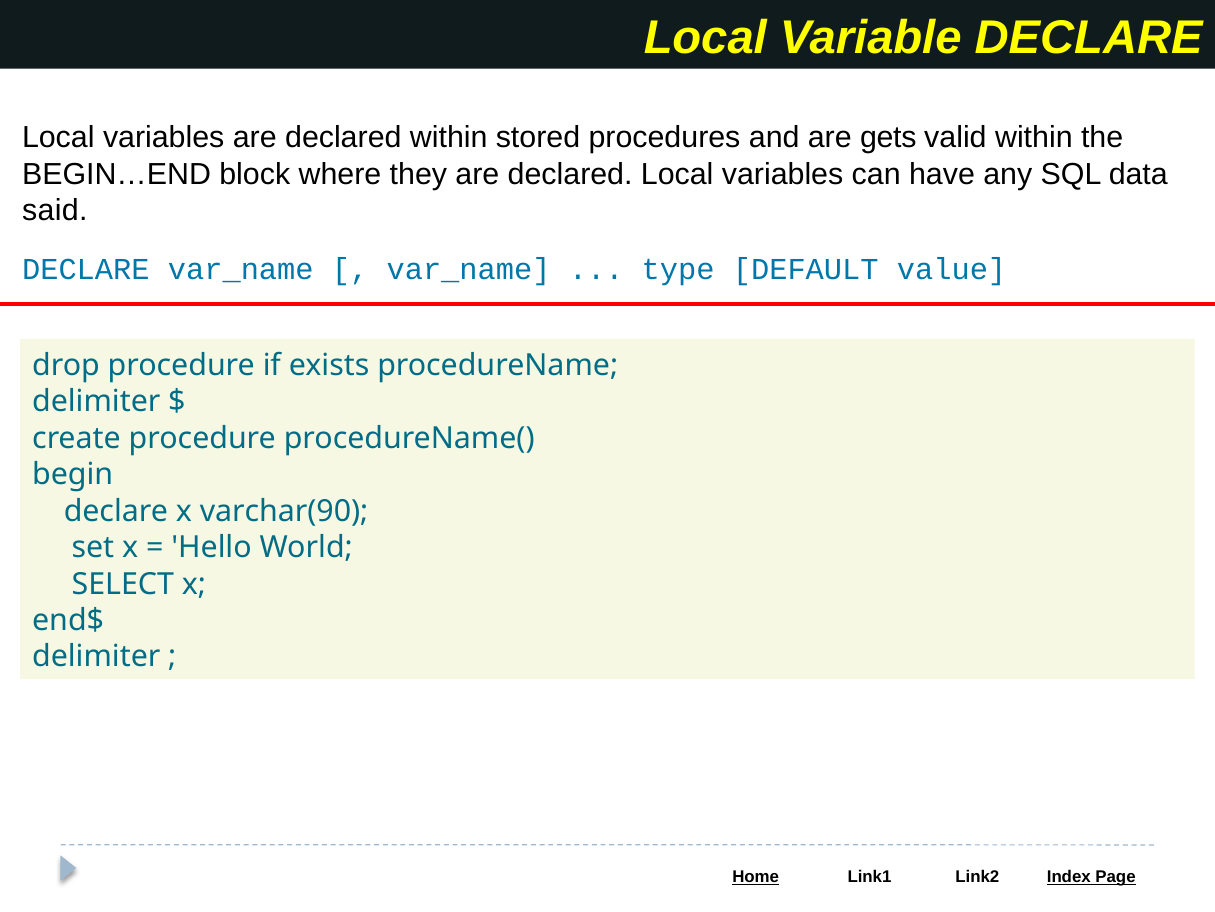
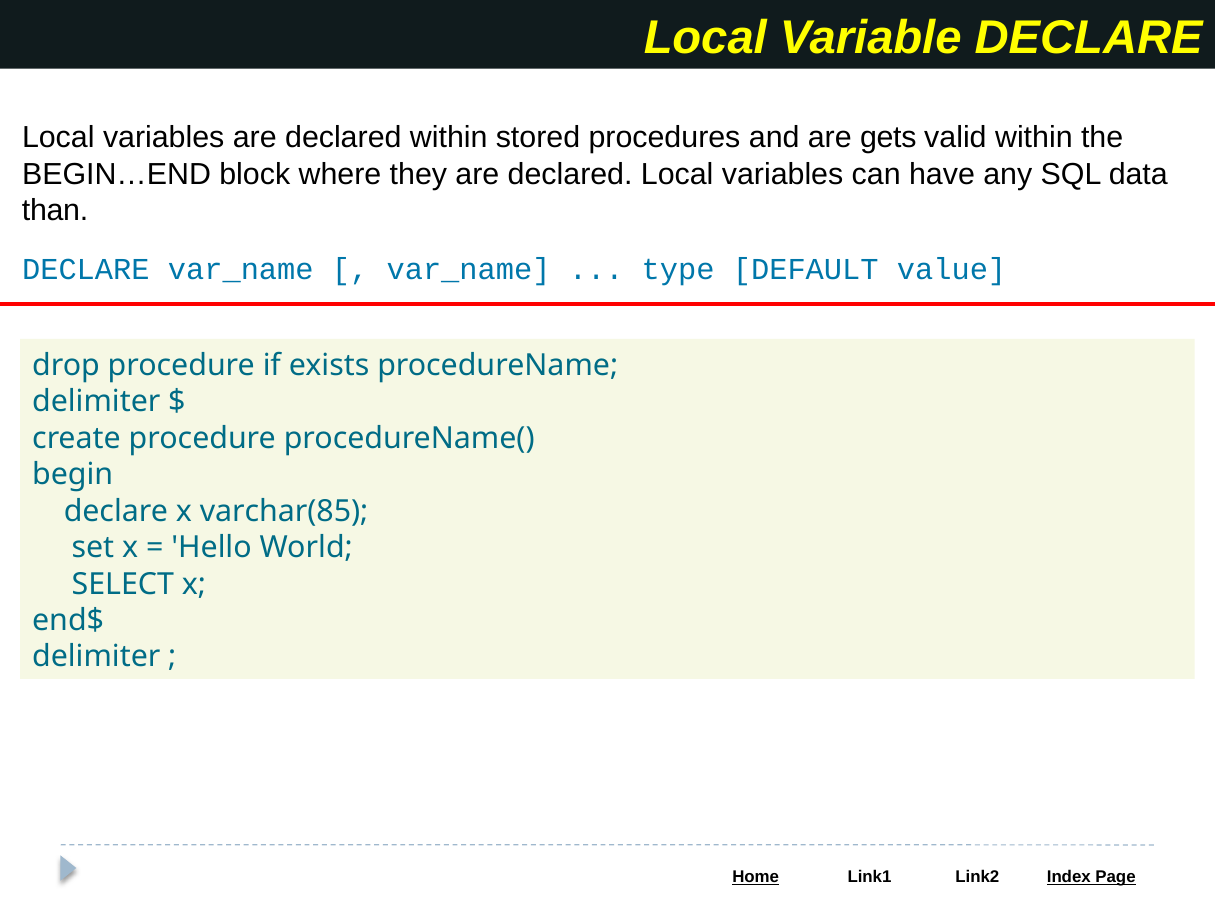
said: said -> than
varchar(90: varchar(90 -> varchar(85
